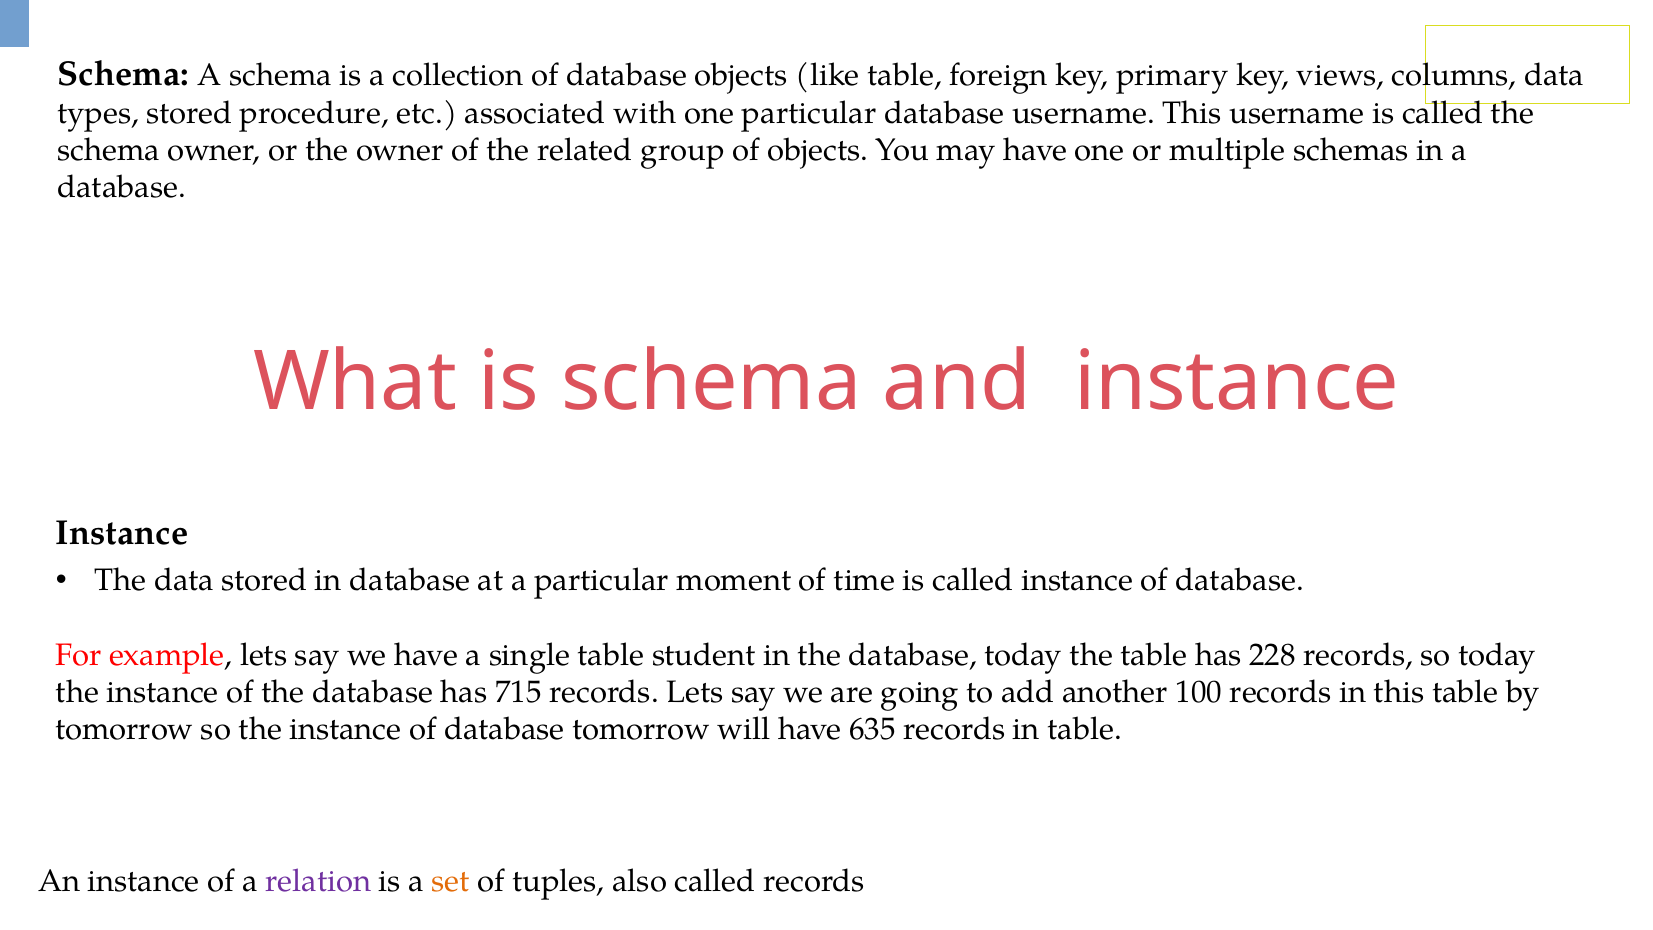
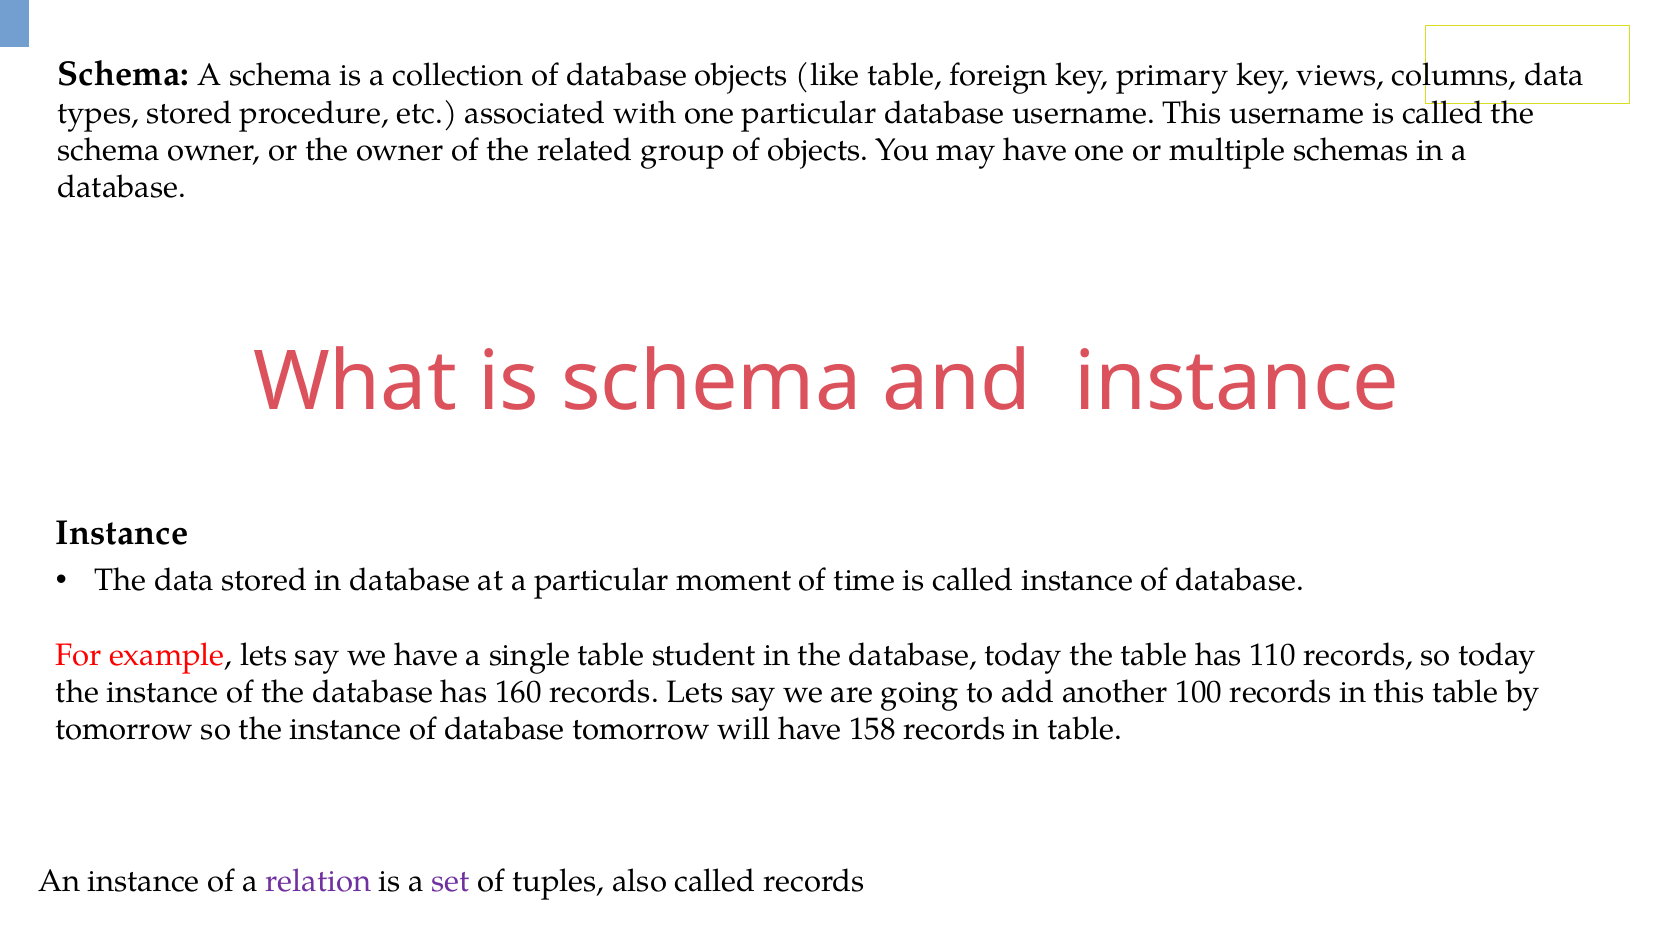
228: 228 -> 110
715: 715 -> 160
635: 635 -> 158
set colour: orange -> purple
